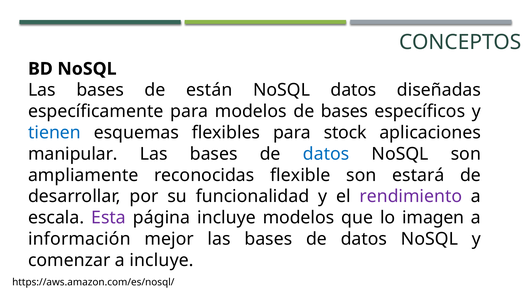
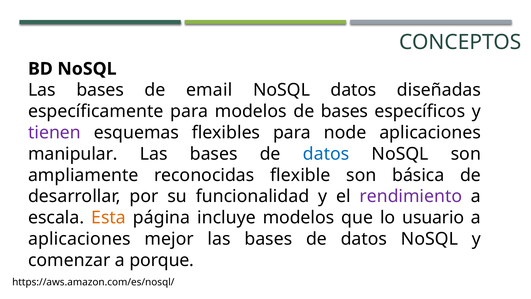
están: están -> email
tienen colour: blue -> purple
stock: stock -> node
estará: estará -> básica
Esta colour: purple -> orange
imagen: imagen -> usuario
información at (79, 239): información -> aplicaciones
a incluye: incluye -> porque
